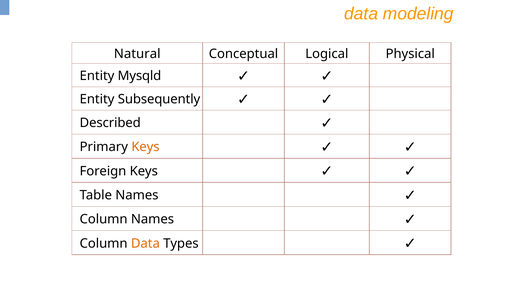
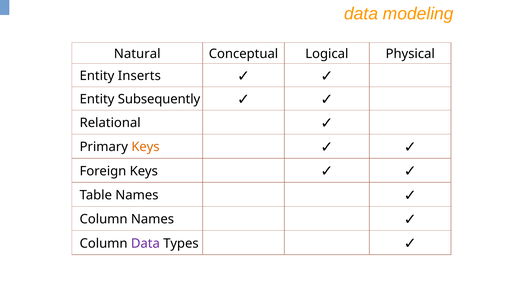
Mysqld: Mysqld -> Inserts
Described: Described -> Relational
Data at (145, 244) colour: orange -> purple
